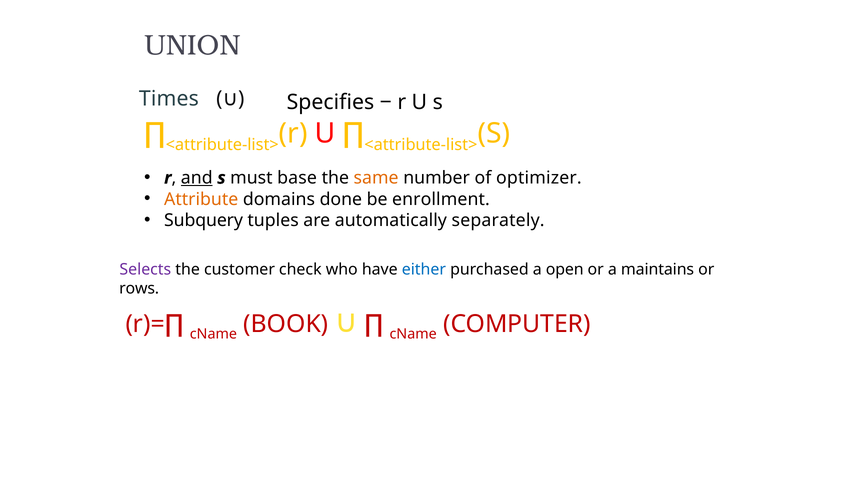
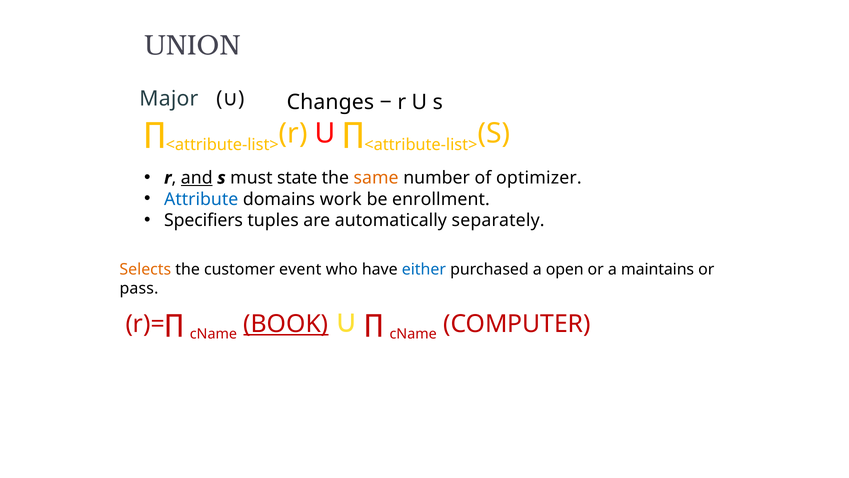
Specifies: Specifies -> Changes
Times: Times -> Major
base: base -> state
Attribute colour: orange -> blue
done: done -> work
Subquery: Subquery -> Specifiers
Selects colour: purple -> orange
check: check -> event
rows: rows -> pass
BOOK underline: none -> present
